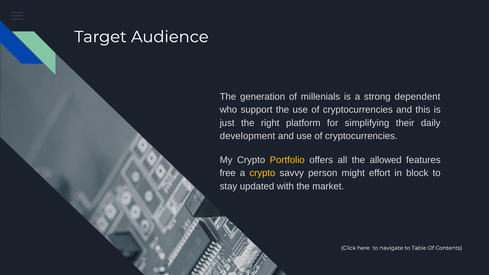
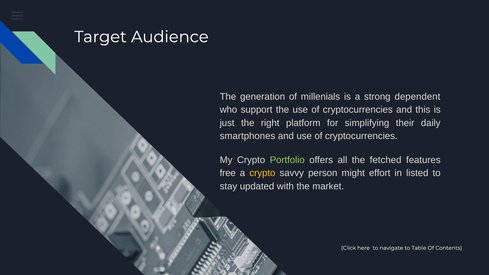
development: development -> smartphones
Portfolio colour: yellow -> light green
allowed: allowed -> fetched
block: block -> listed
